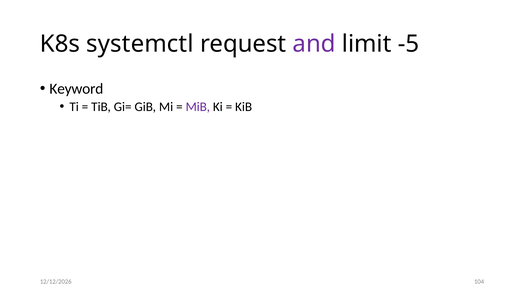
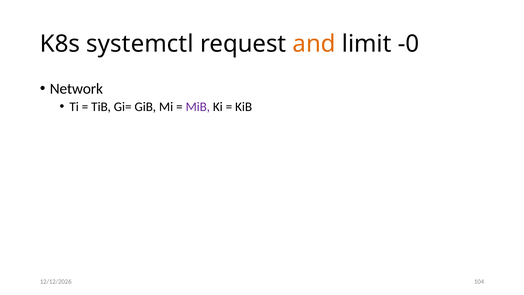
and colour: purple -> orange
-5: -5 -> -0
Keyword: Keyword -> Network
